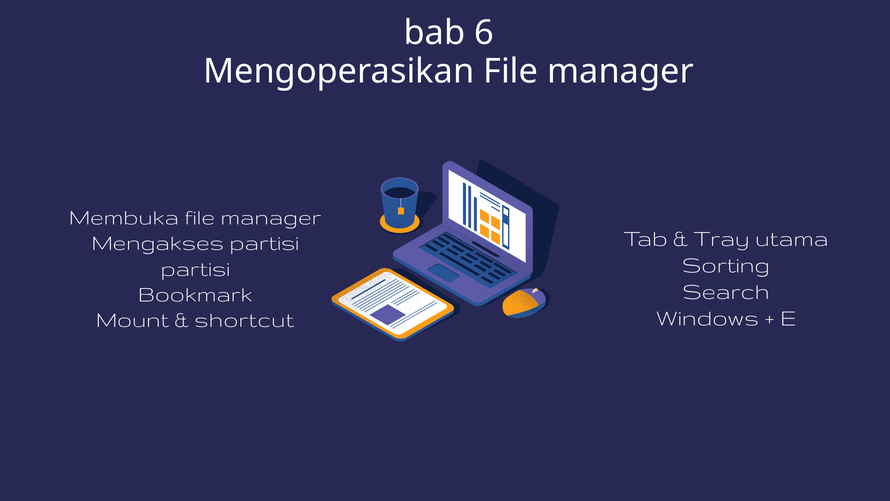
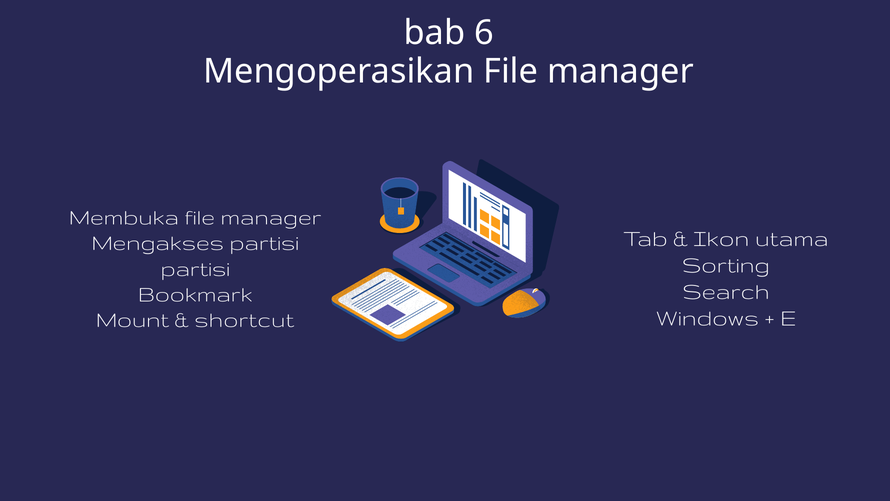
Tray: Tray -> Ikon
